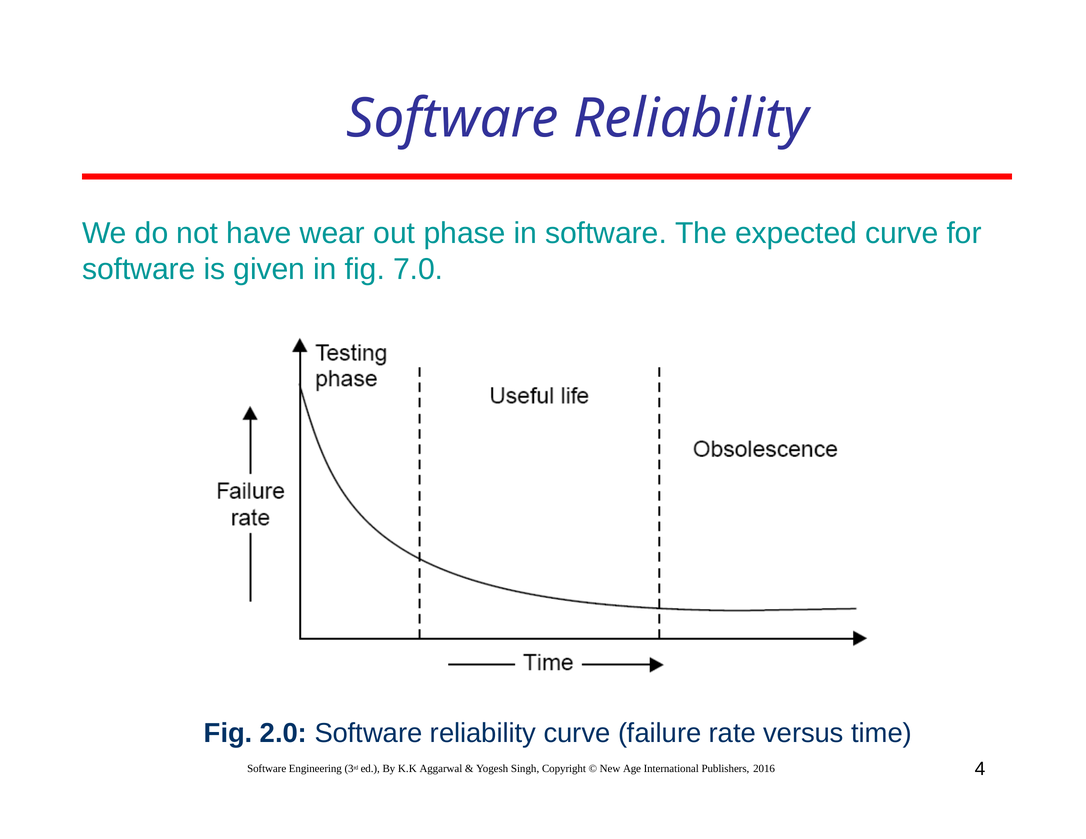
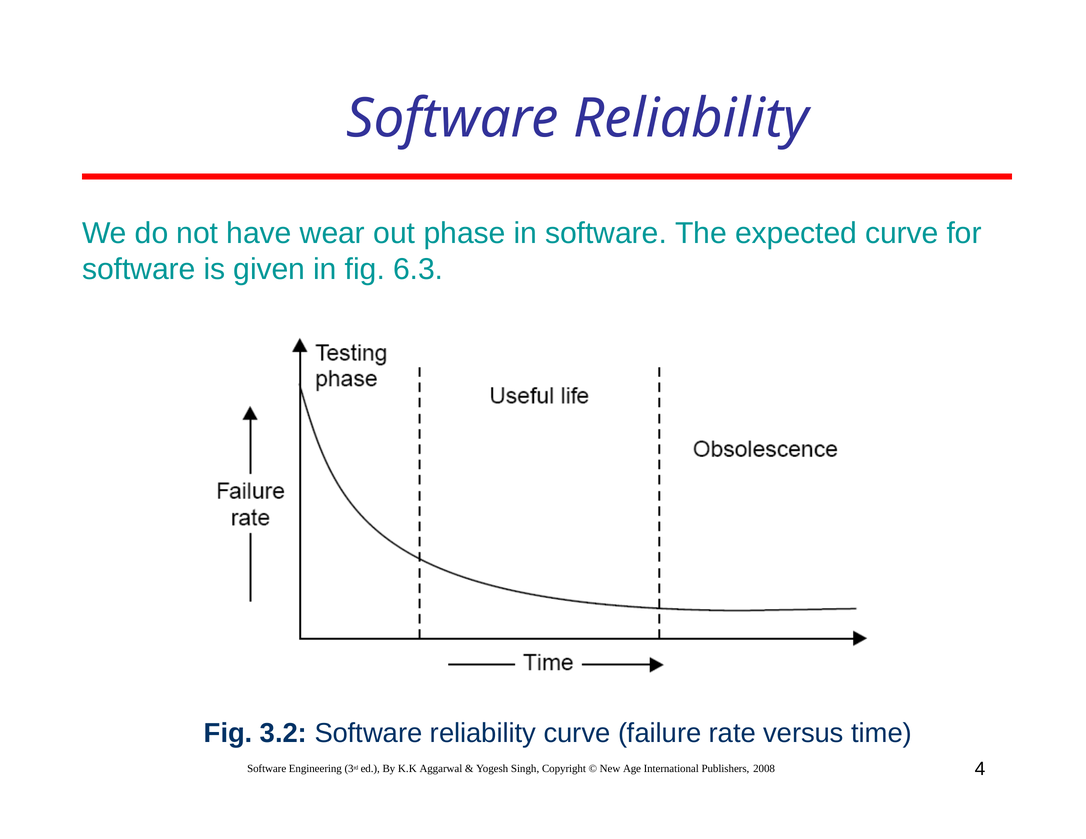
7.0: 7.0 -> 6.3
2.0: 2.0 -> 3.2
2016: 2016 -> 2008
